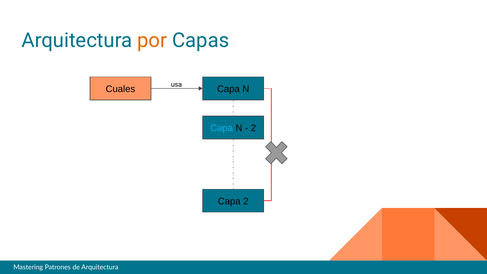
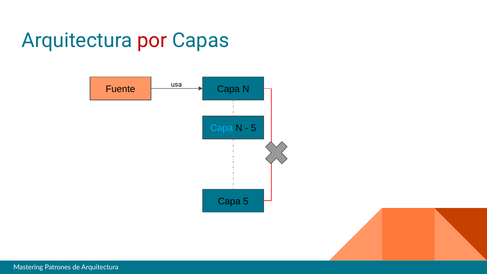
por colour: orange -> red
Cuales: Cuales -> Fuente
2 at (253, 128): 2 -> 5
Capa 2: 2 -> 5
